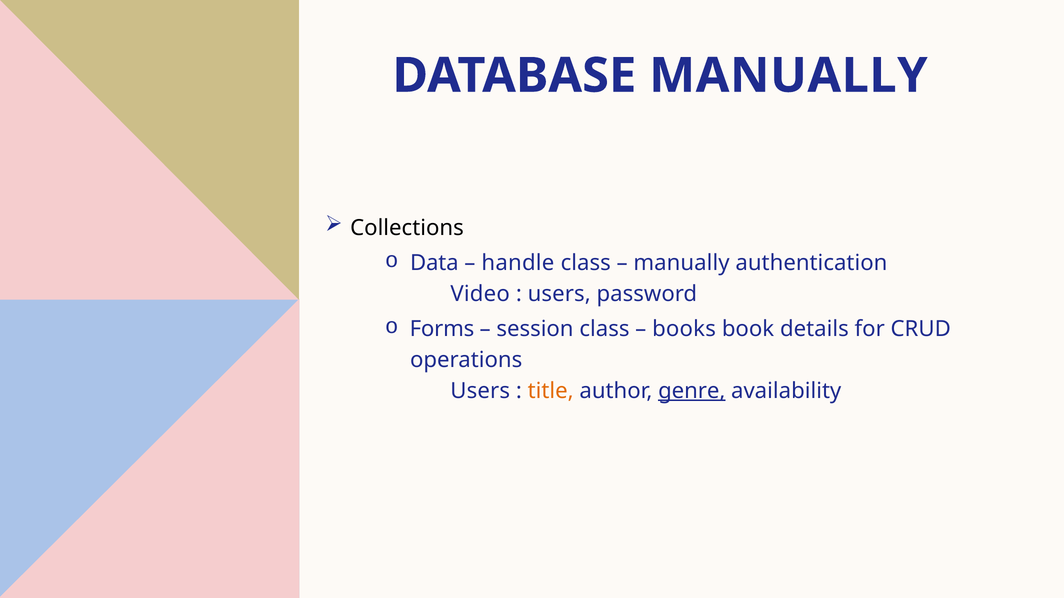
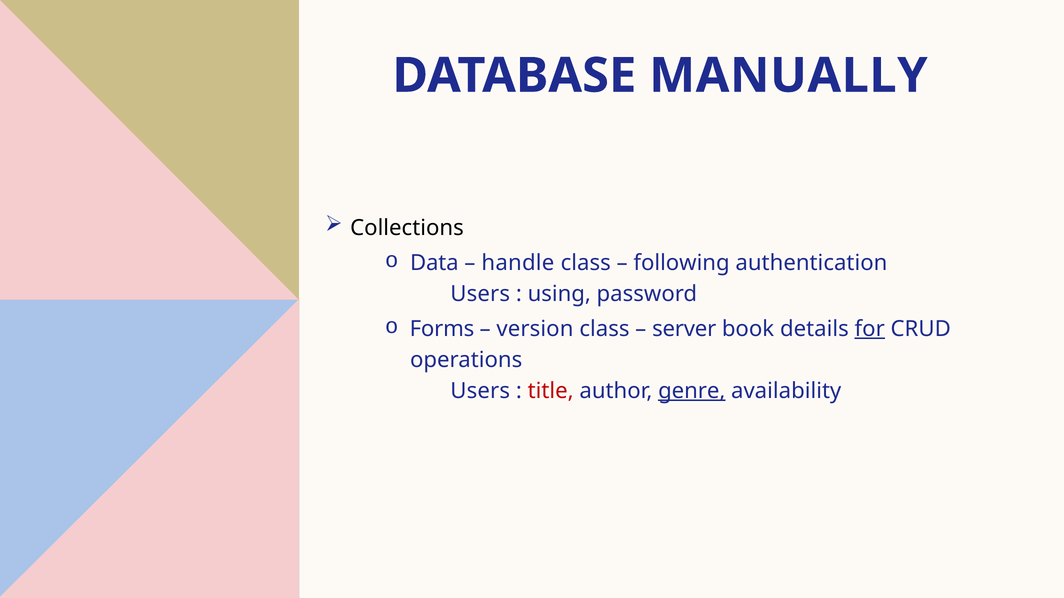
manually at (682, 263): manually -> following
Video at (480, 294): Video -> Users
users at (559, 294): users -> using
session: session -> version
books: books -> server
for underline: none -> present
title colour: orange -> red
